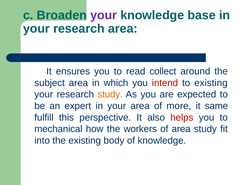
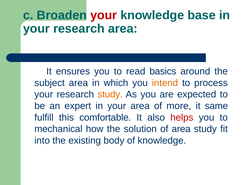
your at (104, 15) colour: purple -> red
collect: collect -> basics
intend colour: red -> orange
to existing: existing -> process
perspective: perspective -> comfortable
workers: workers -> solution
